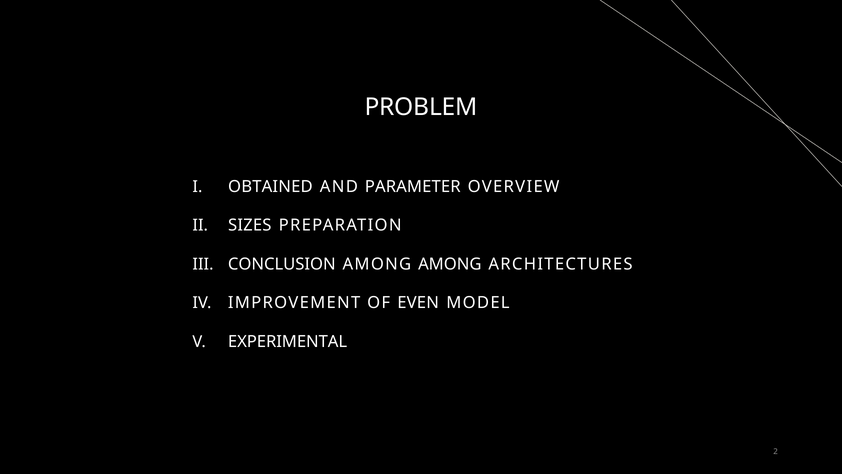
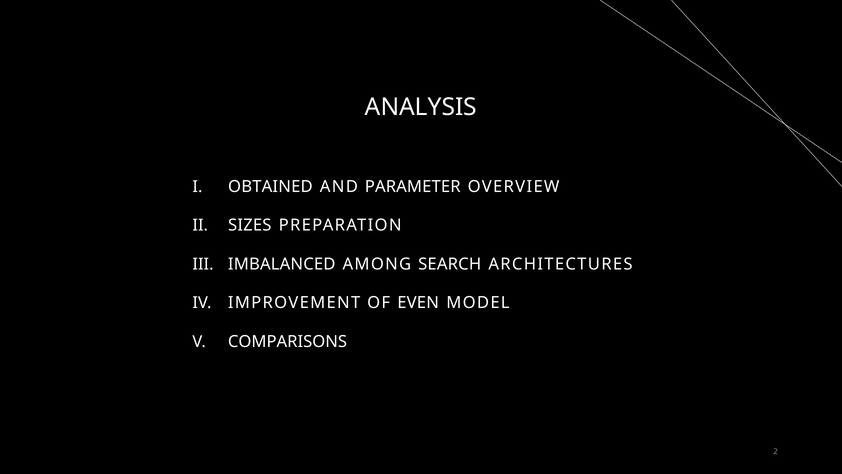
PROBLEM: PROBLEM -> ANALYSIS
CONCLUSION: CONCLUSION -> IMBALANCED
AMONG AMONG: AMONG -> SEARCH
EXPERIMENTAL: EXPERIMENTAL -> COMPARISONS
